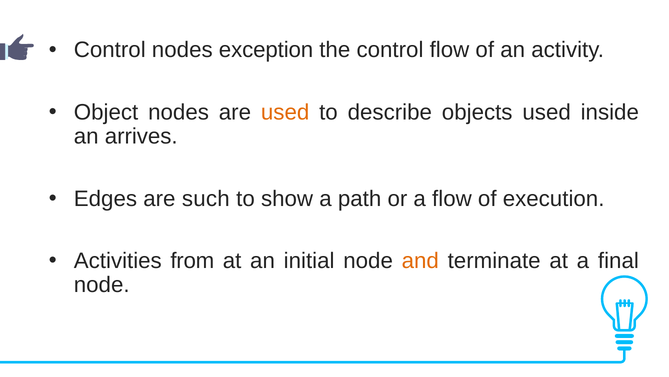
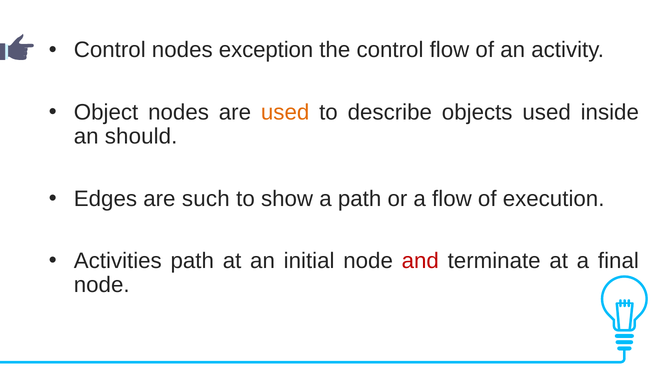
arrives: arrives -> should
Activities from: from -> path
and colour: orange -> red
